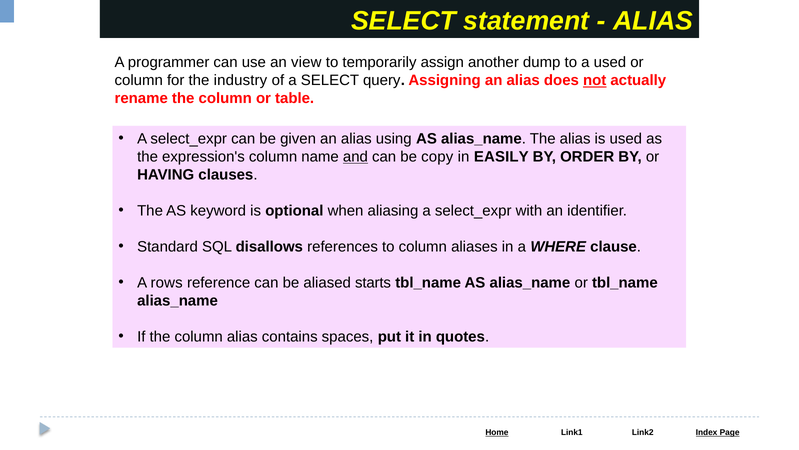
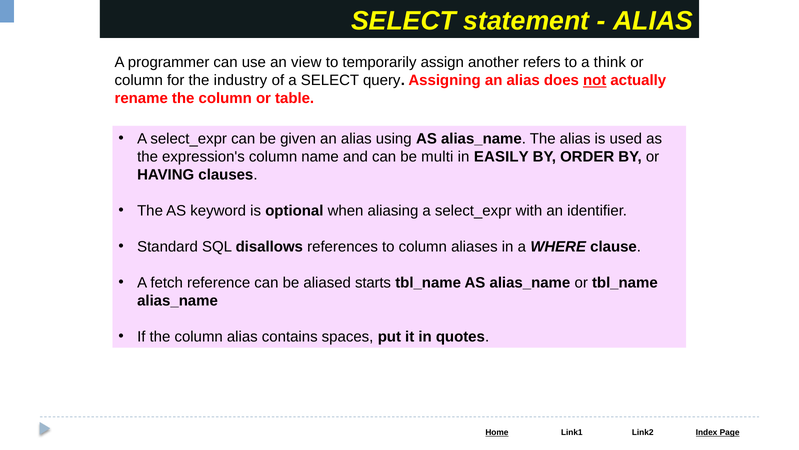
dump: dump -> refers
a used: used -> think
and underline: present -> none
copy: copy -> multi
rows: rows -> fetch
